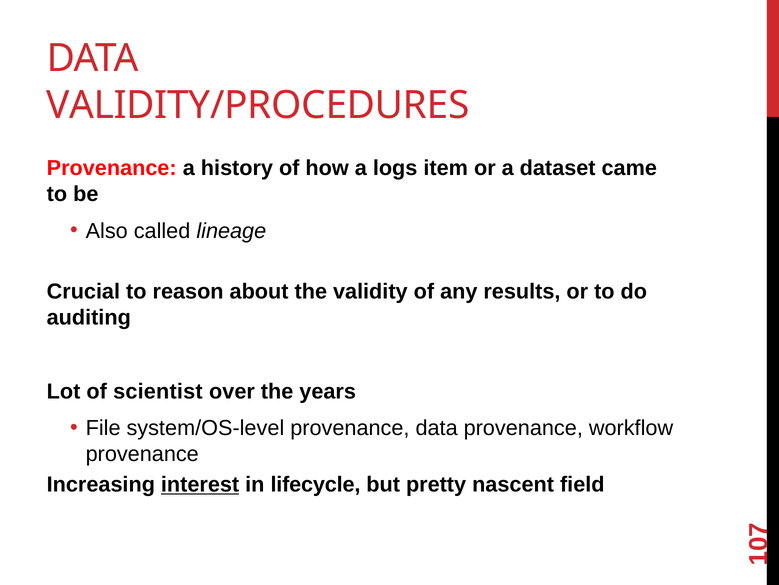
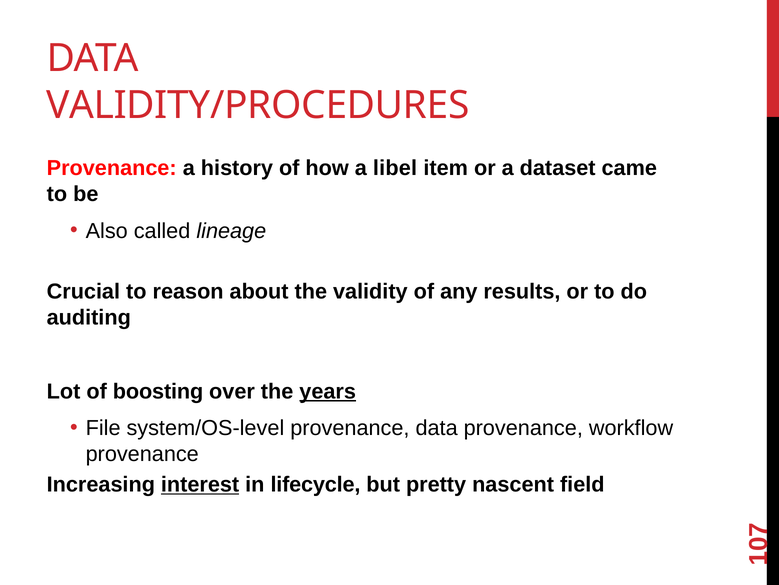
logs: logs -> libel
scientist: scientist -> boosting
years underline: none -> present
